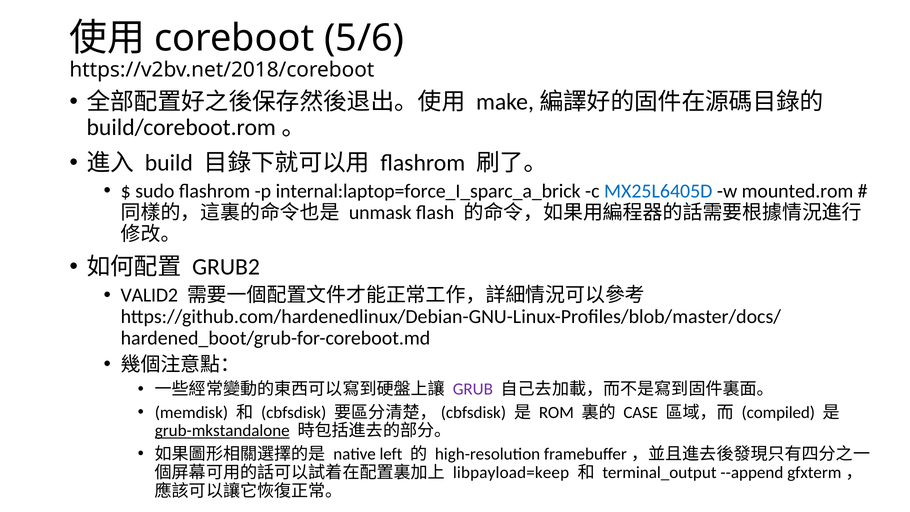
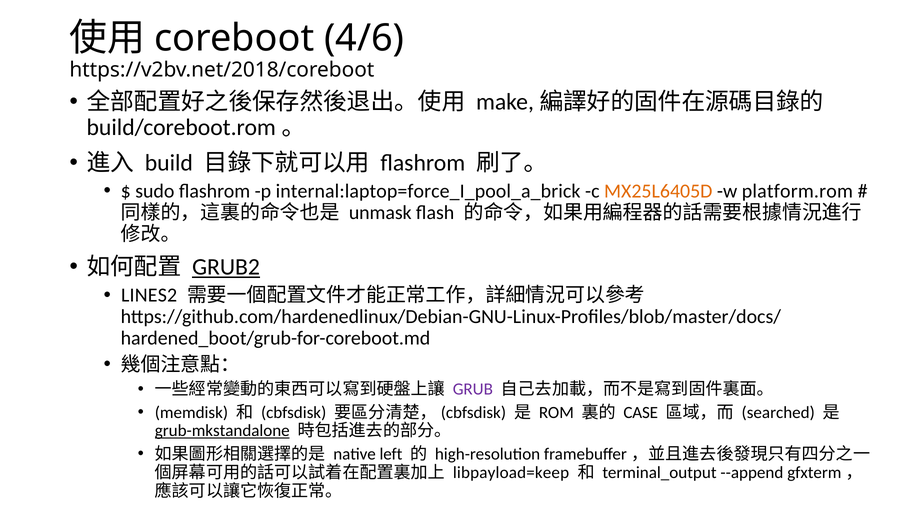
5/6: 5/6 -> 4/6
internal:laptop=force_I_sparc_a_brick: internal:laptop=force_I_sparc_a_brick -> internal:laptop=force_I_pool_a_brick
MX25L6405D colour: blue -> orange
mounted.rom: mounted.rom -> platform.rom
GRUB2 underline: none -> present
VALID2: VALID2 -> LINES2
compiled: compiled -> searched
